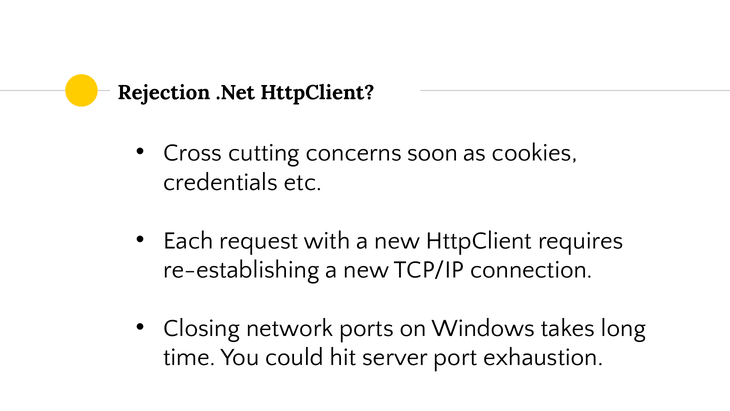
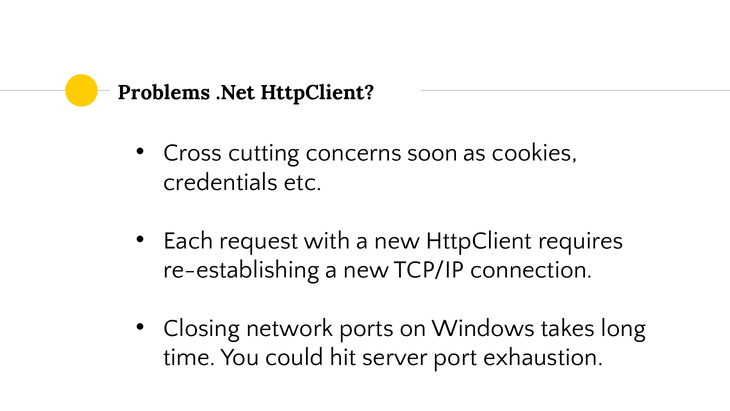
Rejection: Rejection -> Problems
